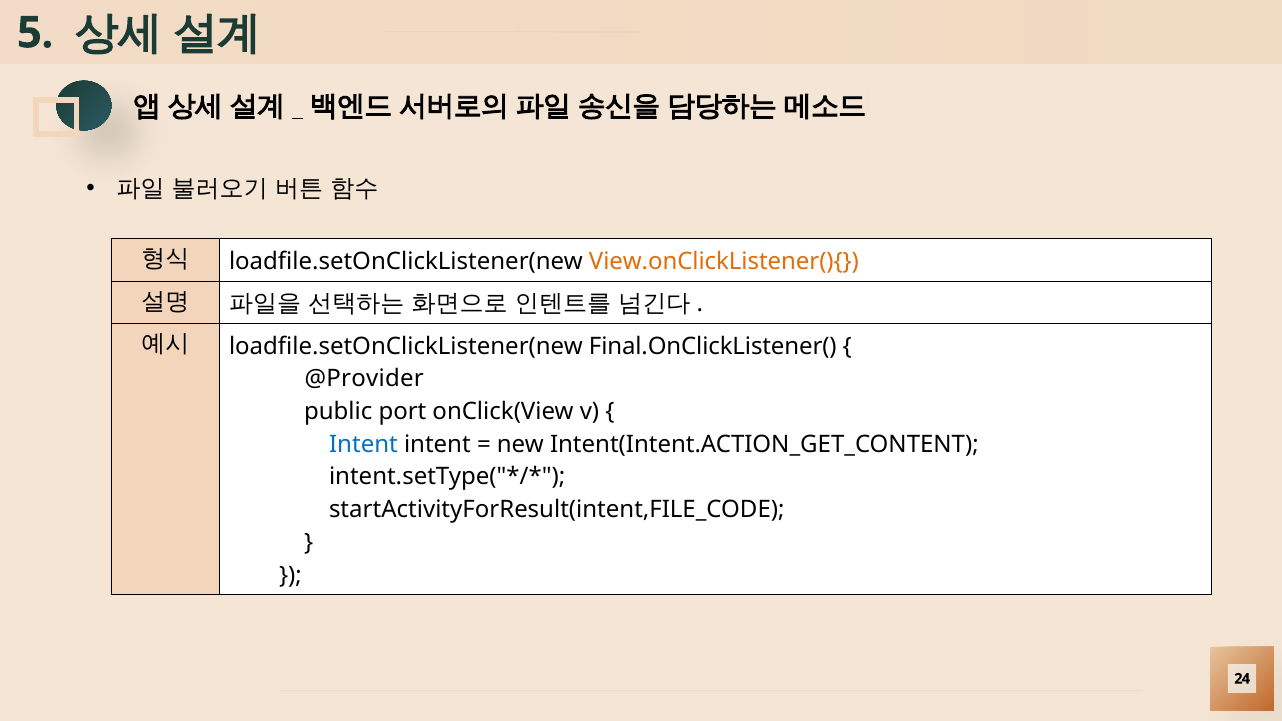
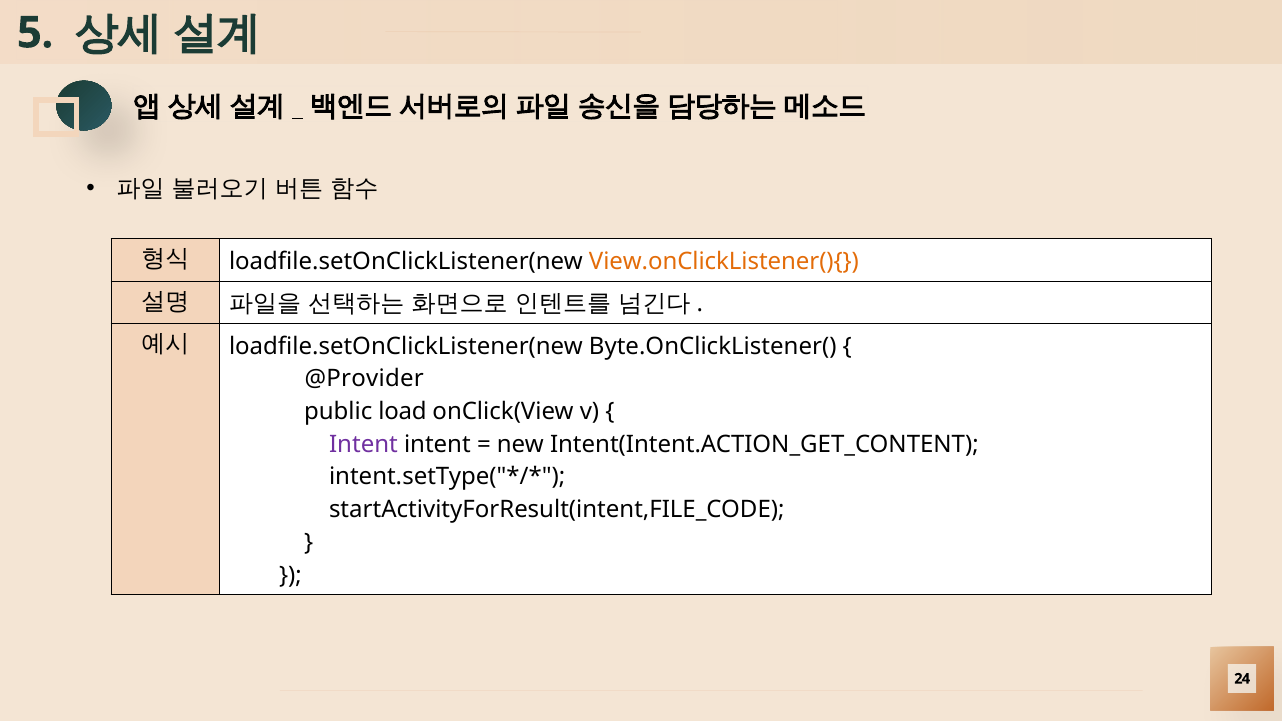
Final.OnClickListener(: Final.OnClickListener( -> Byte.OnClickListener(
port: port -> load
Intent at (363, 444) colour: blue -> purple
